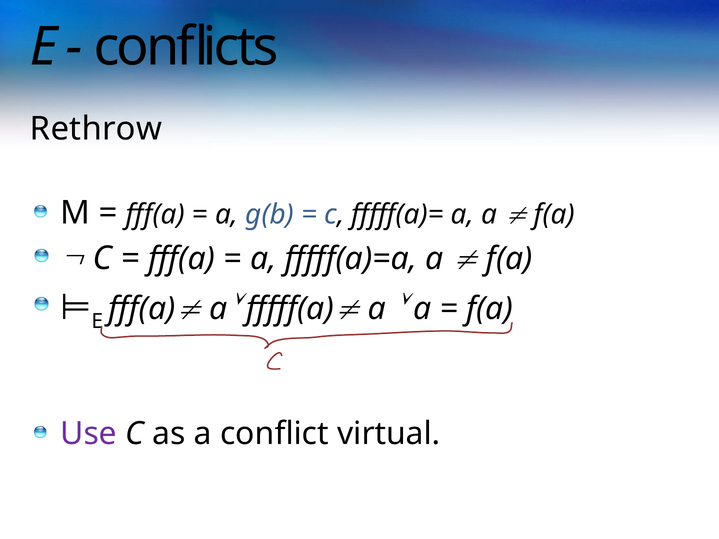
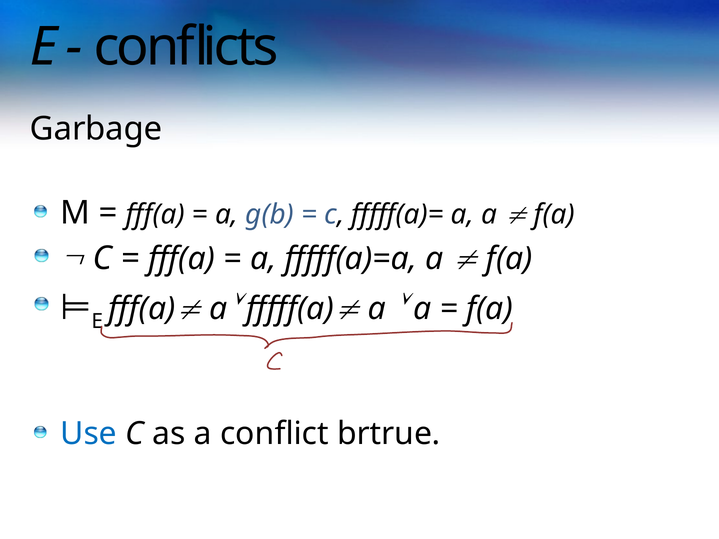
Rethrow: Rethrow -> Garbage
Use colour: purple -> blue
virtual: virtual -> brtrue
